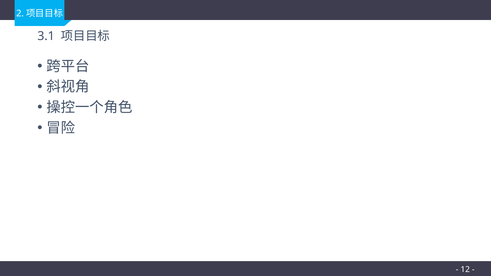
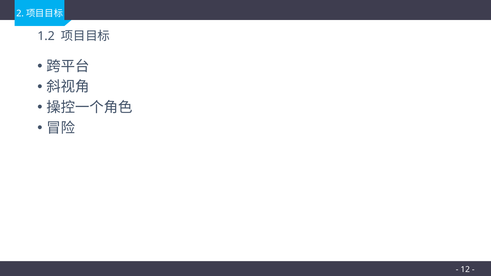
3.1: 3.1 -> 1.2
